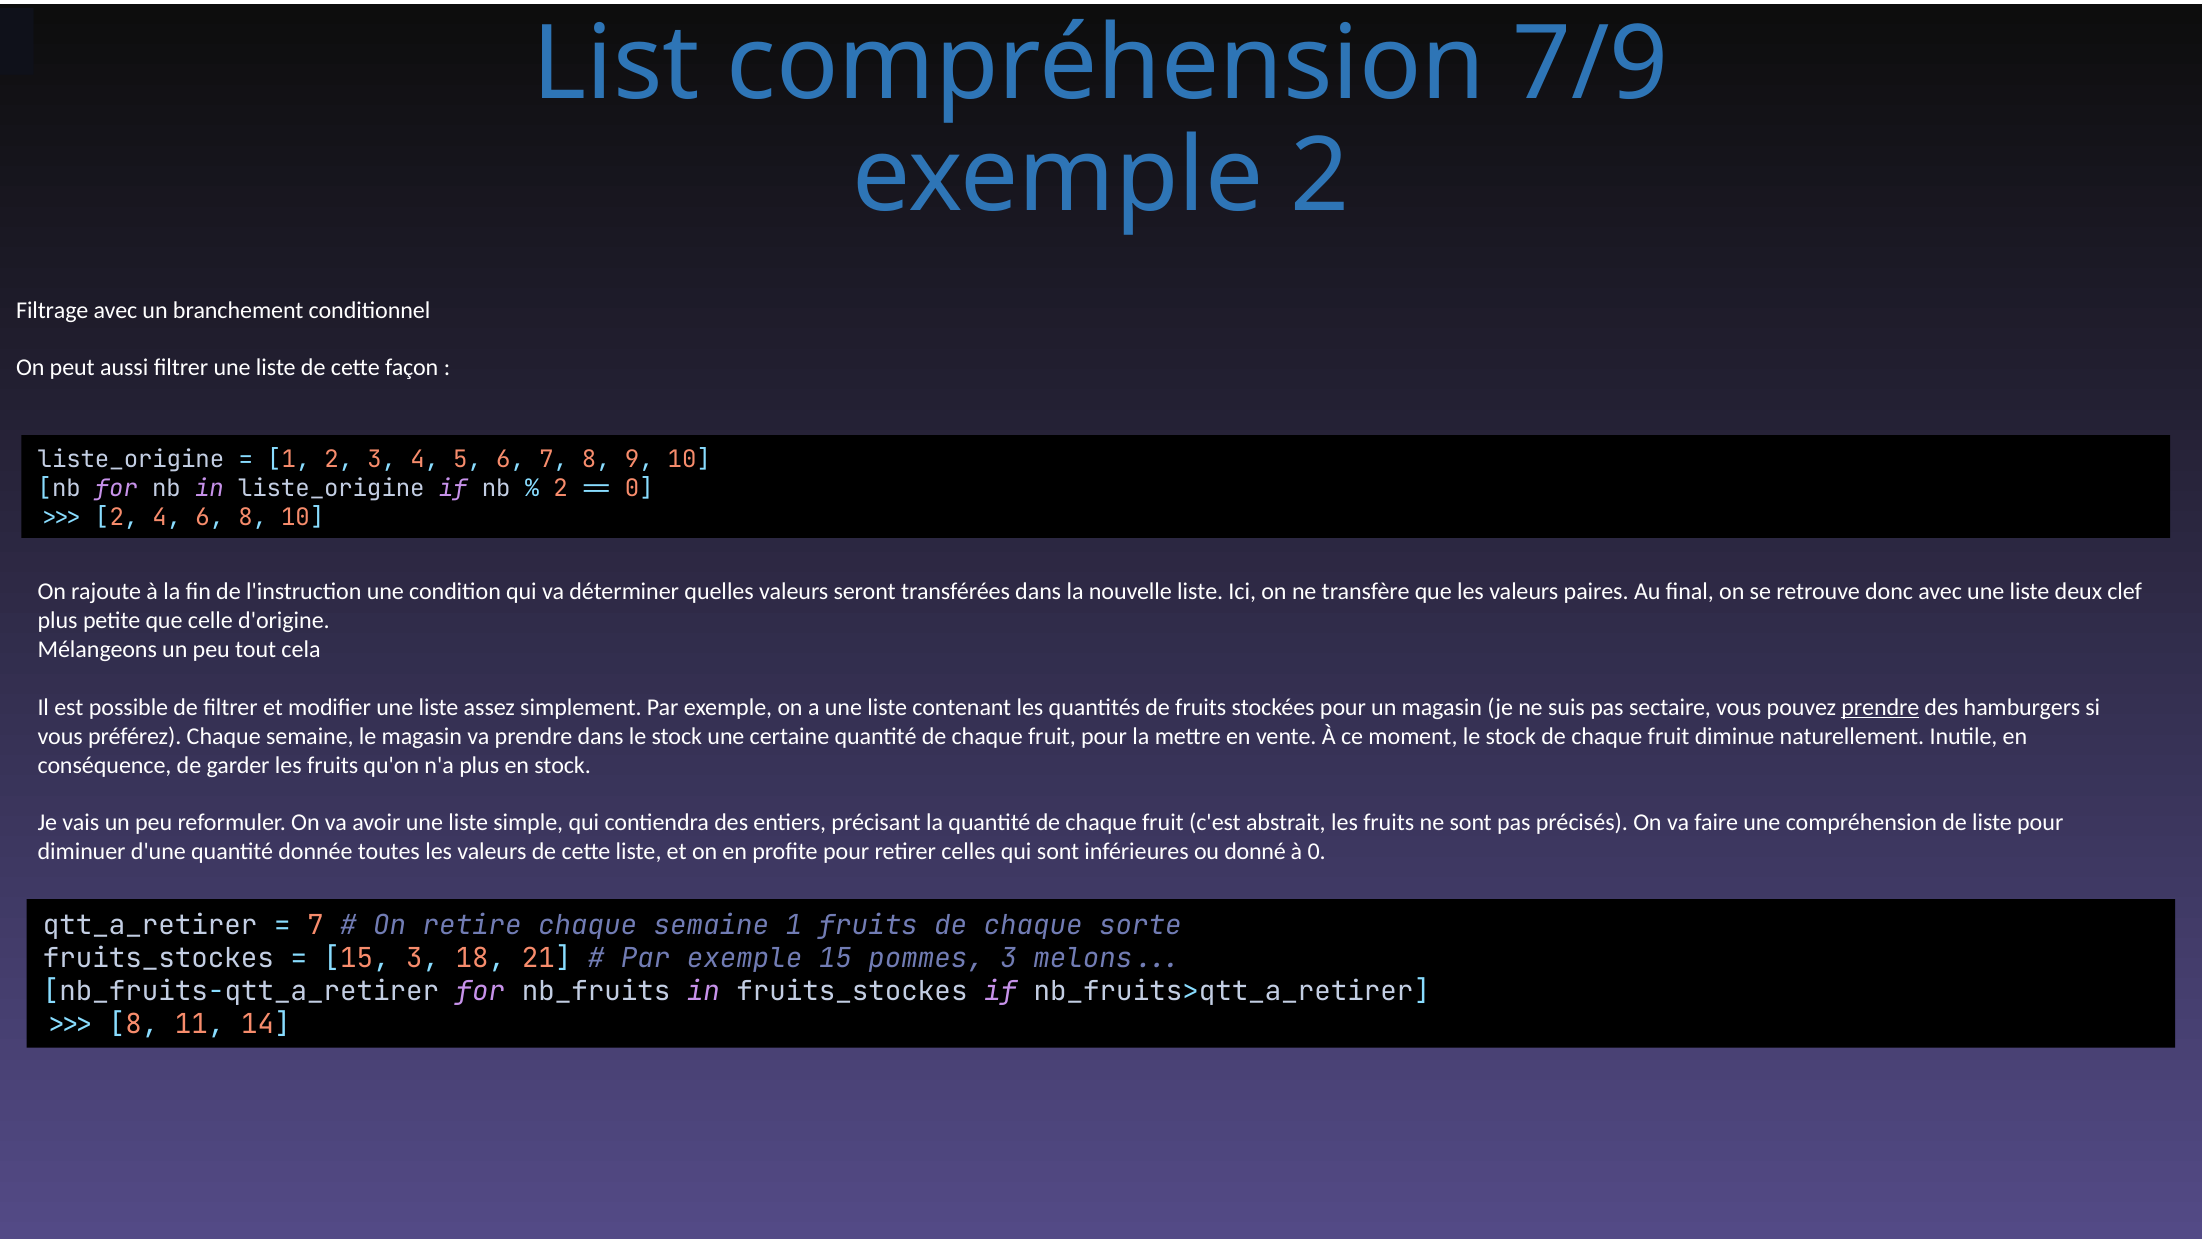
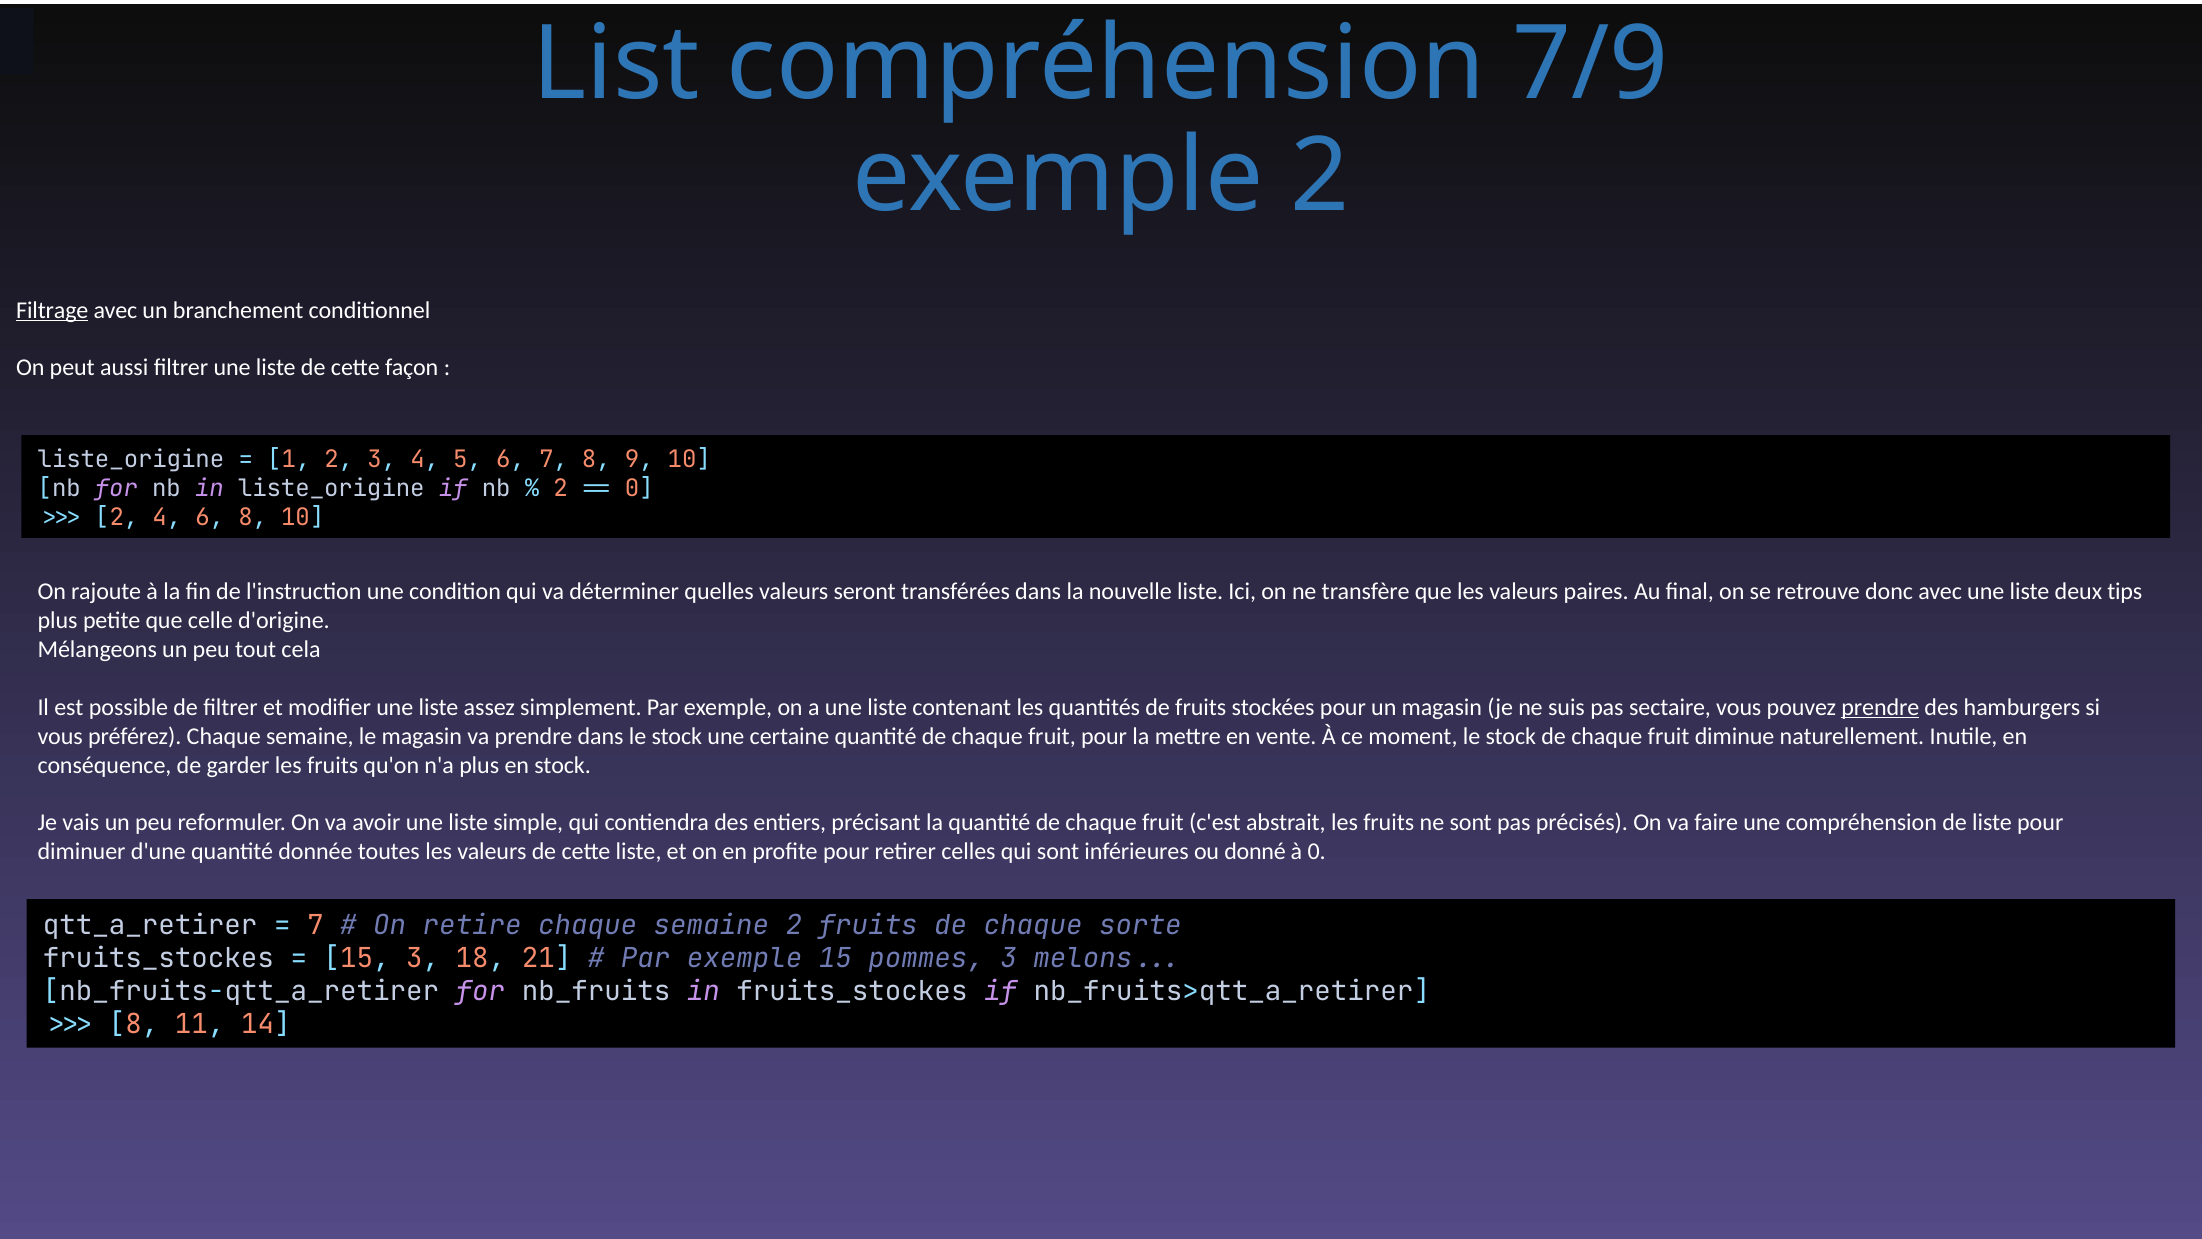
Filtrage underline: none -> present
clef: clef -> tips
semaine 1: 1 -> 2
